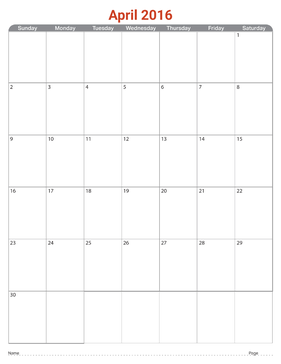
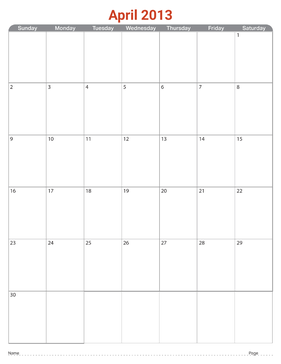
2016: 2016 -> 2013
